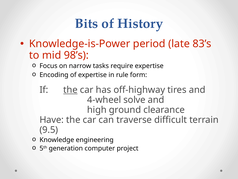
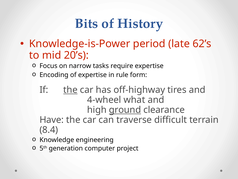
83’s: 83’s -> 62’s
98’s: 98’s -> 20’s
solve: solve -> what
ground underline: none -> present
9.5: 9.5 -> 8.4
